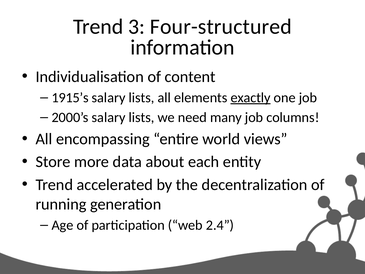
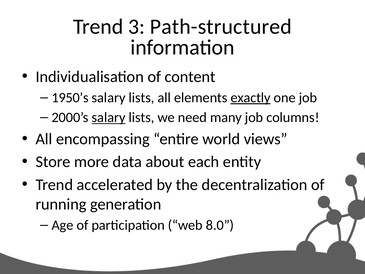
Four-structured: Four-structured -> Path-structured
1915’s: 1915’s -> 1950’s
salary at (109, 117) underline: none -> present
2.4: 2.4 -> 8.0
